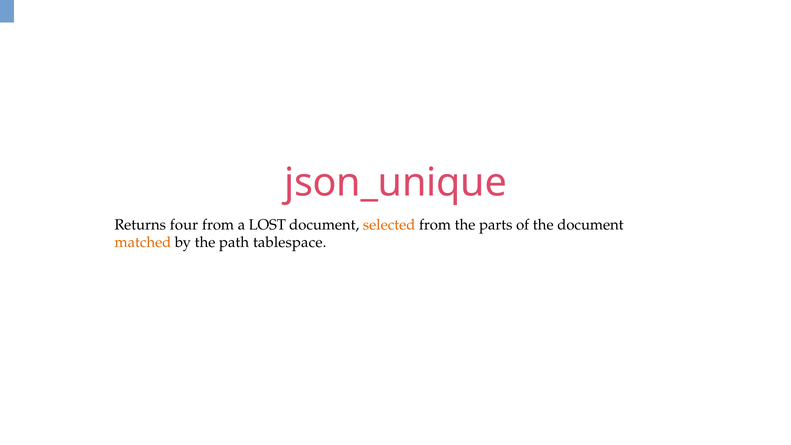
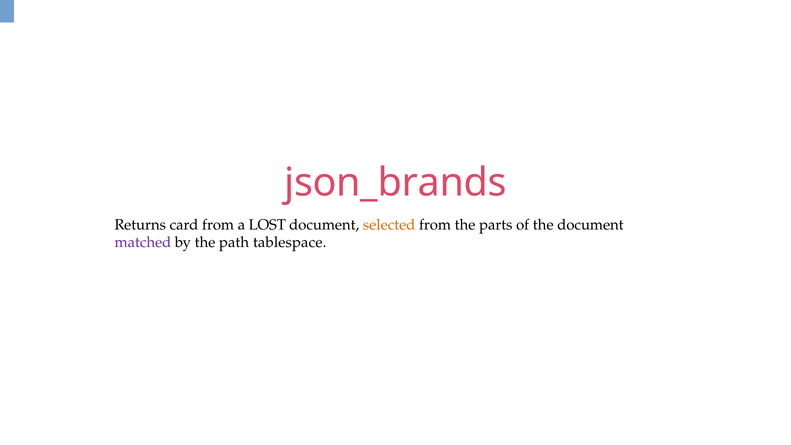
json_unique: json_unique -> json_brands
four: four -> card
matched colour: orange -> purple
